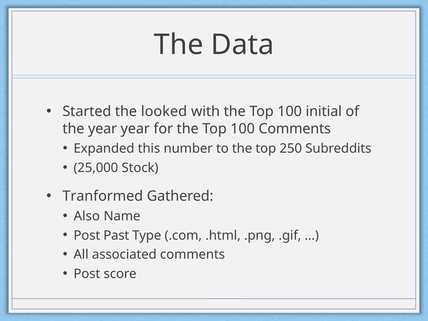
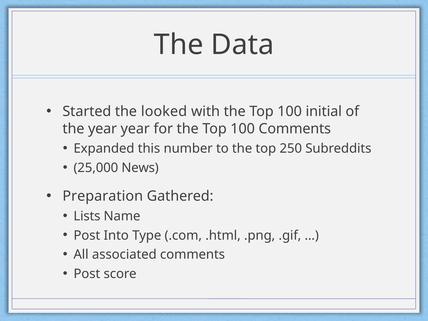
Stock: Stock -> News
Tranformed: Tranformed -> Preparation
Also: Also -> Lists
Past: Past -> Into
